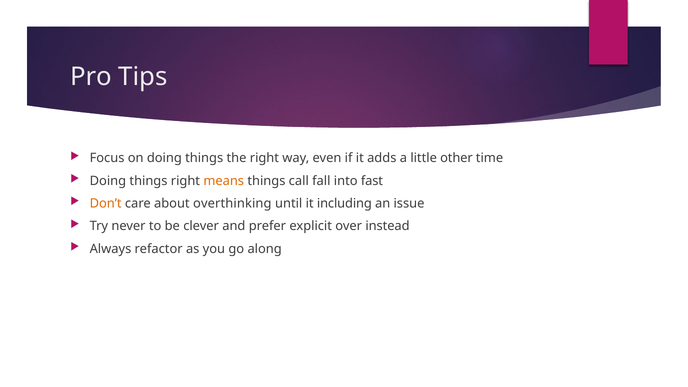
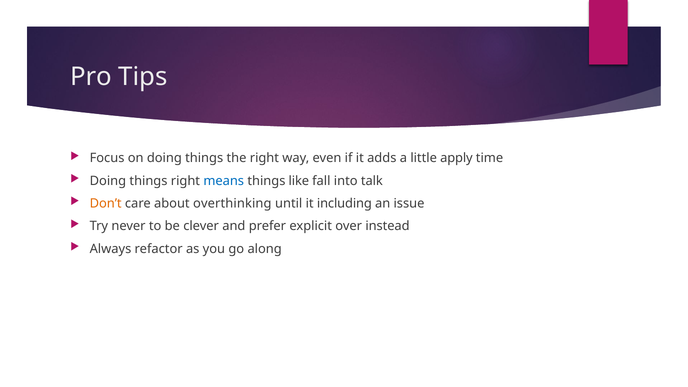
other: other -> apply
means colour: orange -> blue
call: call -> like
fast: fast -> talk
